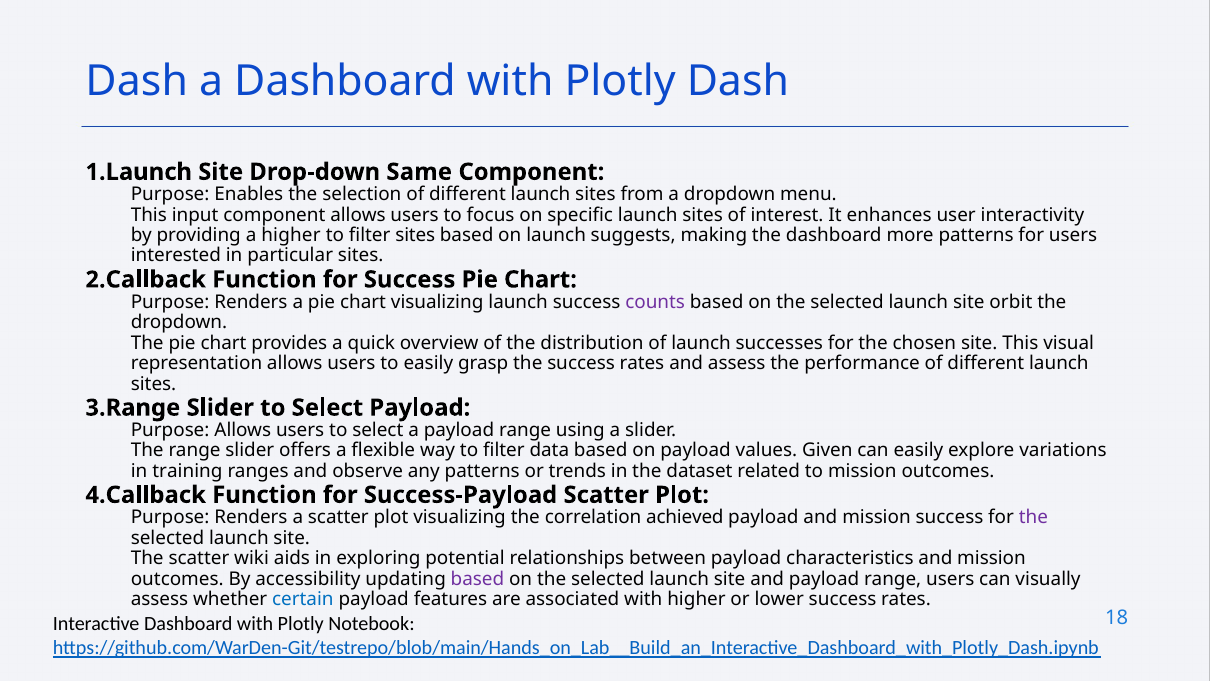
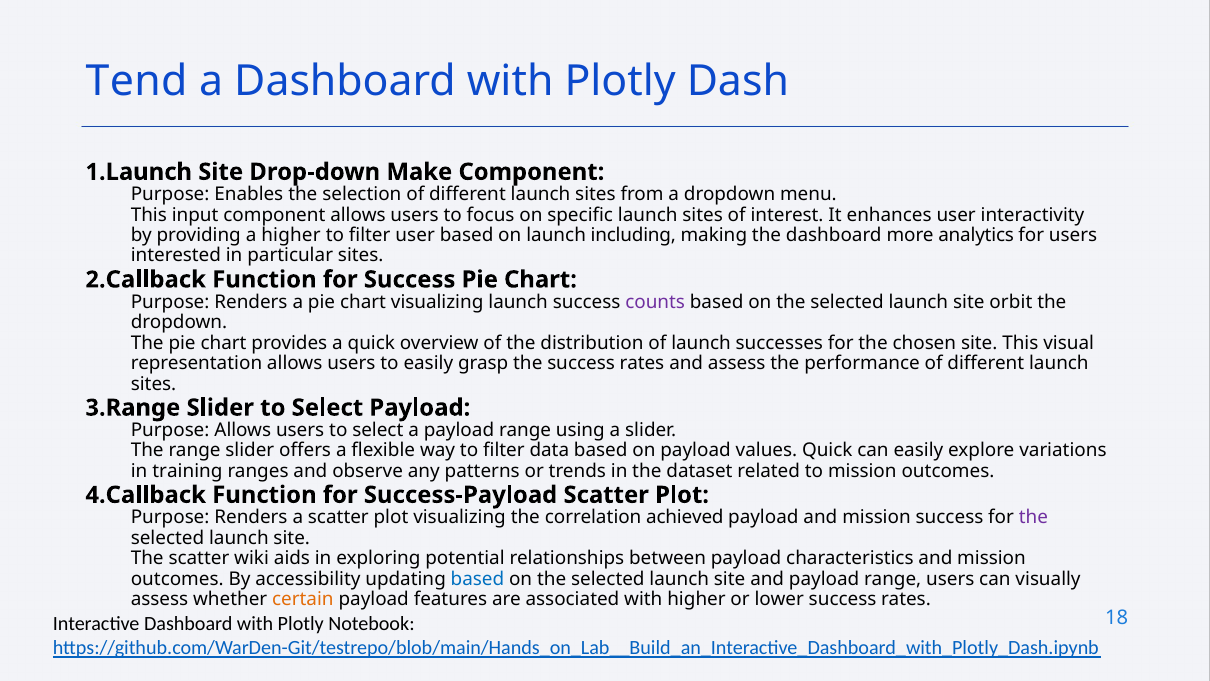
Dash at (137, 81): Dash -> Tend
Same: Same -> Make
filter sites: sites -> user
suggests: suggests -> including
more patterns: patterns -> analytics
values Given: Given -> Quick
based at (477, 578) colour: purple -> blue
certain colour: blue -> orange
